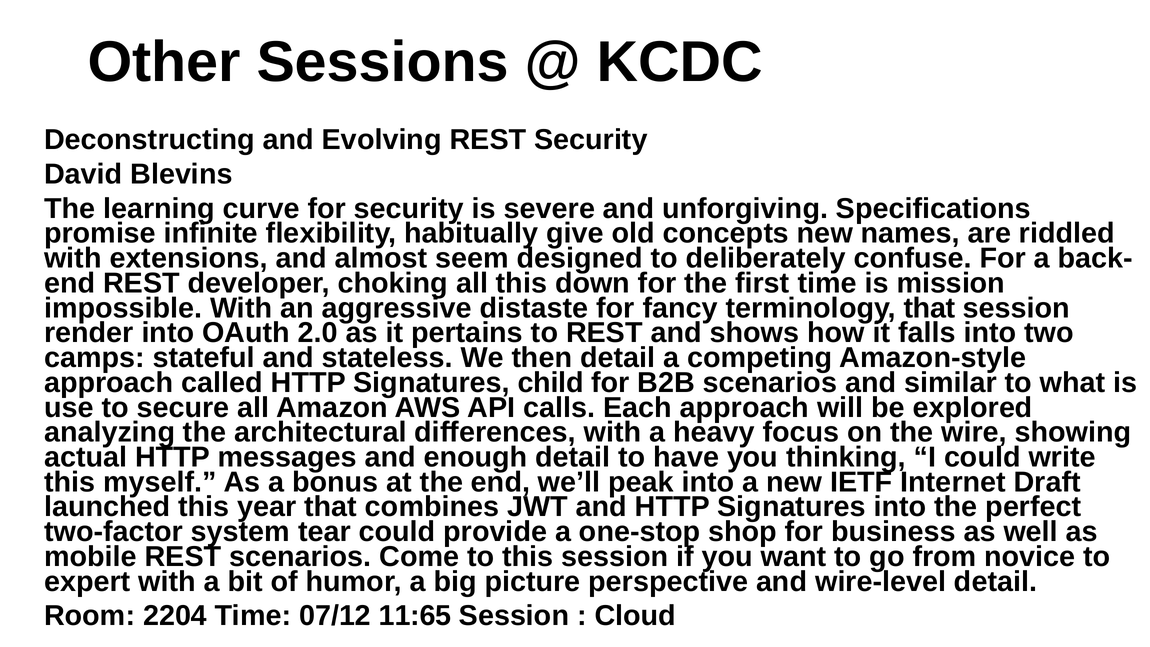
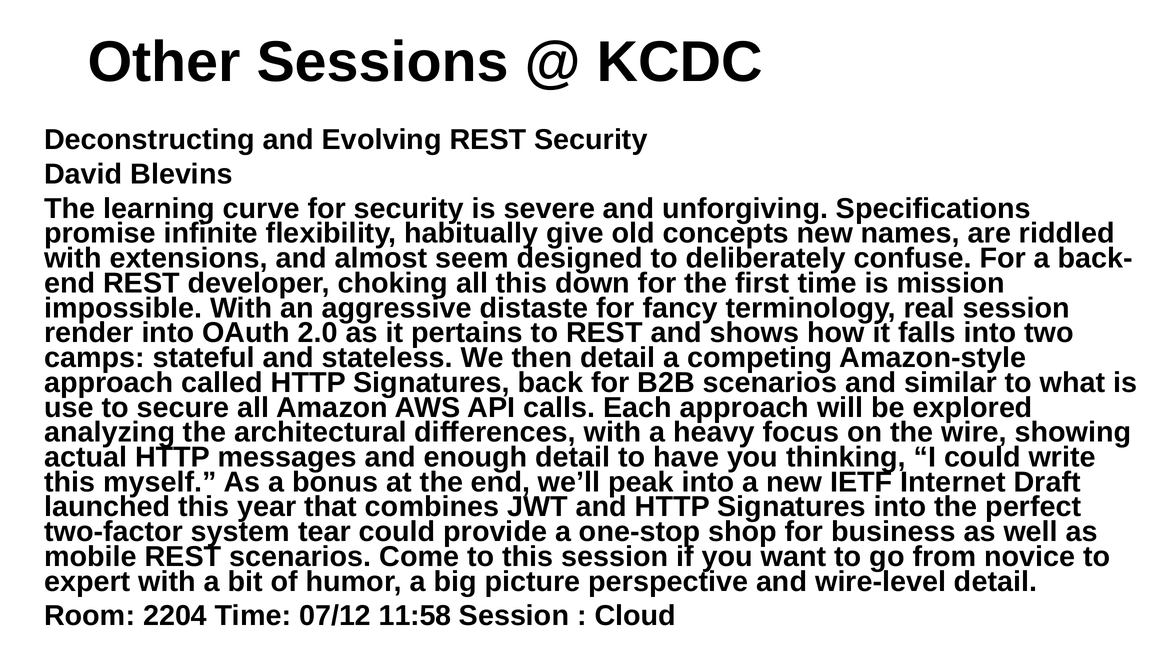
terminology that: that -> real
child: child -> back
11:65: 11:65 -> 11:58
